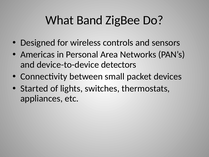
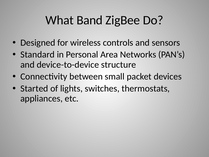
Americas: Americas -> Standard
detectors: detectors -> structure
